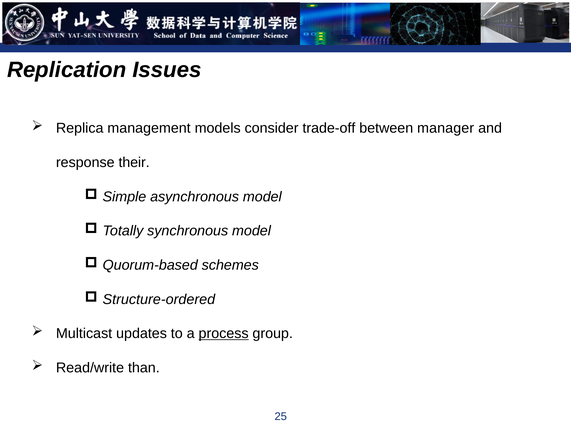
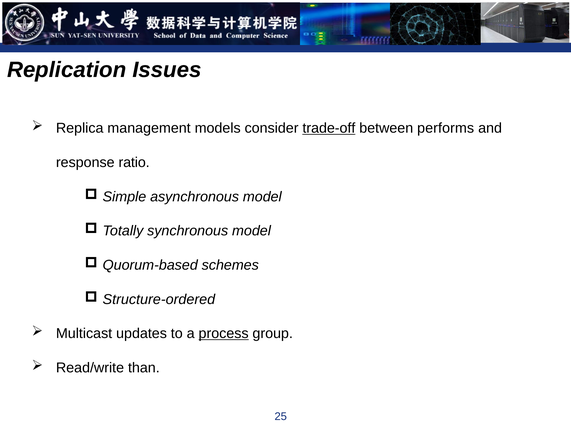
trade-off underline: none -> present
manager: manager -> performs
their: their -> ratio
